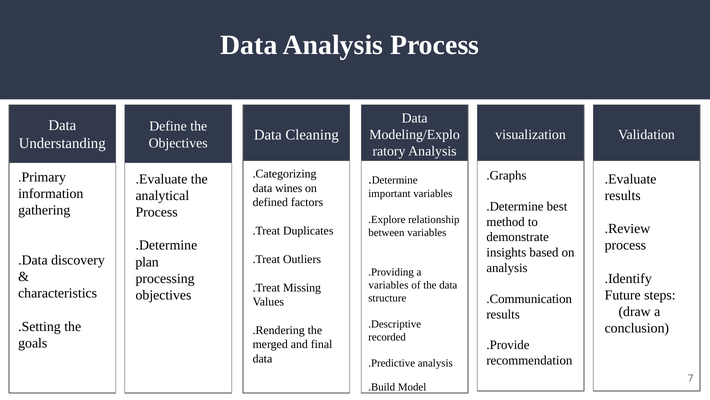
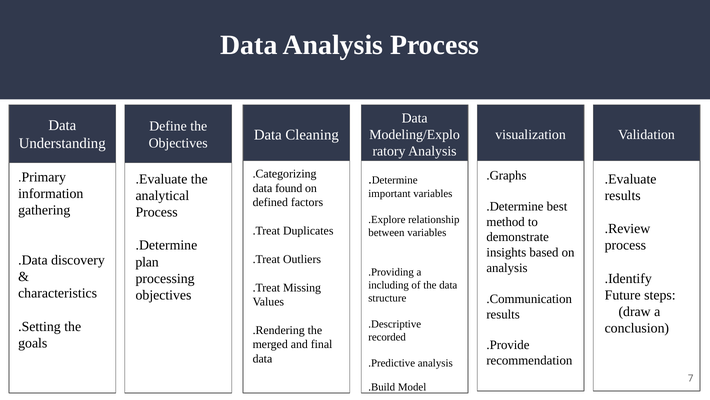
wines: wines -> found
variables at (389, 285): variables -> including
